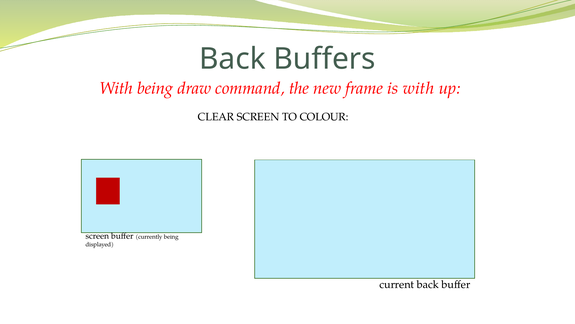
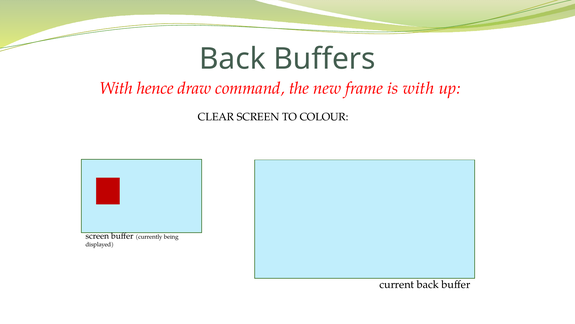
With being: being -> hence
